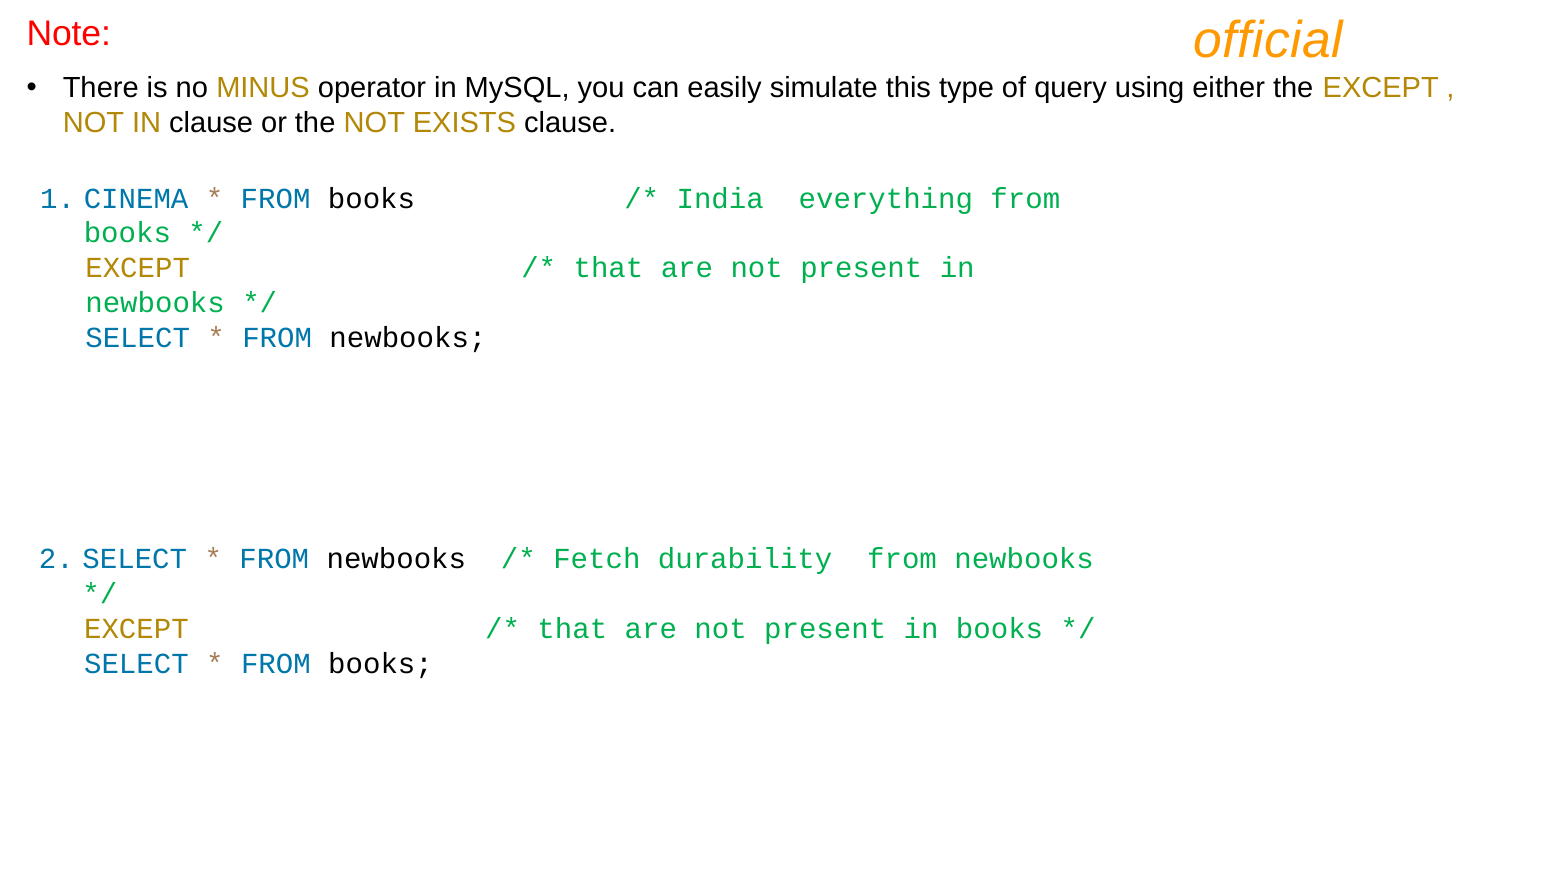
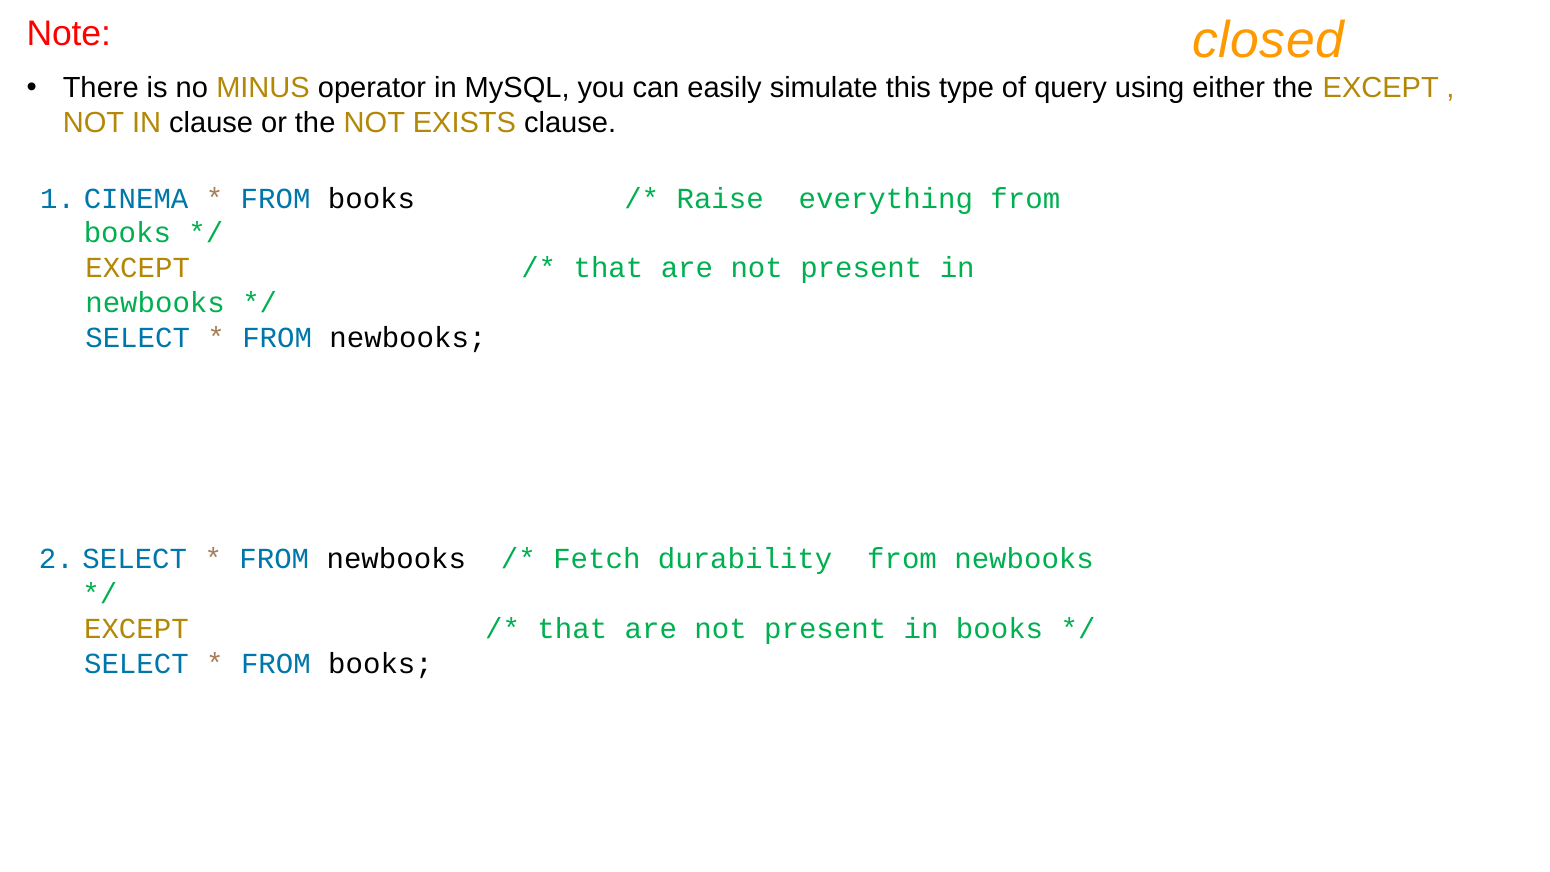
official: official -> closed
India: India -> Raise
